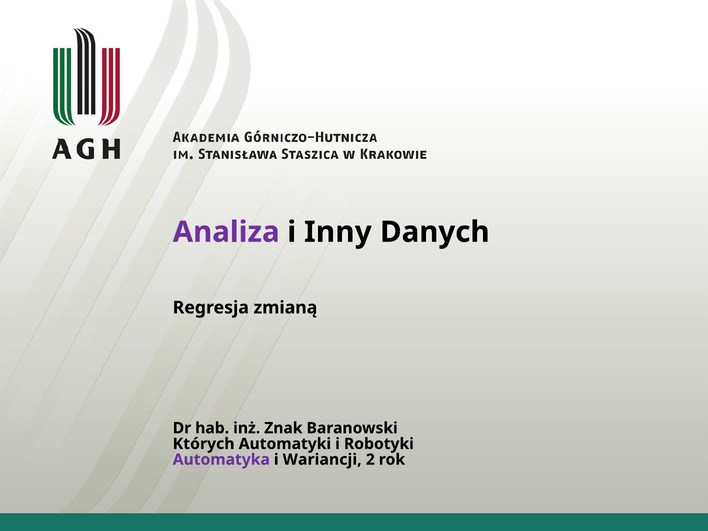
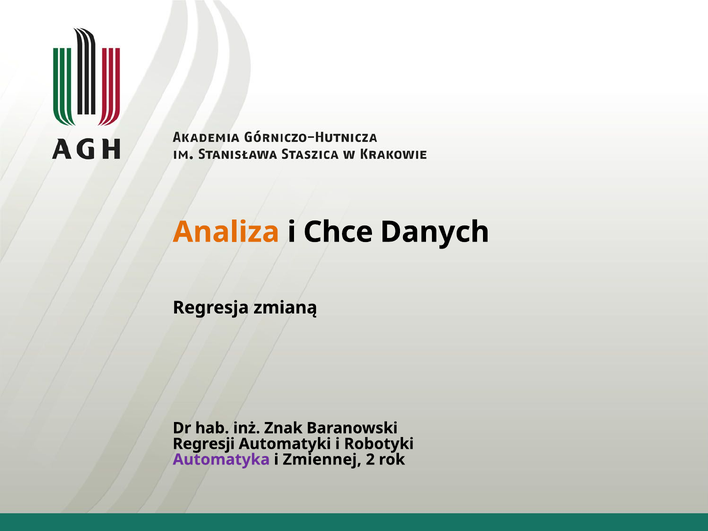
Analiza colour: purple -> orange
Inny: Inny -> Chce
Których: Których -> Regresji
Wariancji: Wariancji -> Zmiennej
